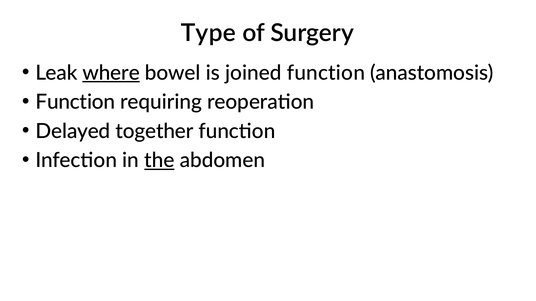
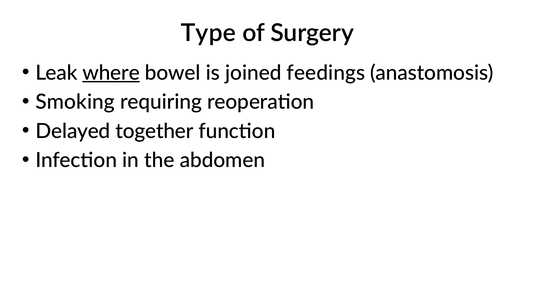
joined function: function -> feedings
Function at (75, 102): Function -> Smoking
the underline: present -> none
